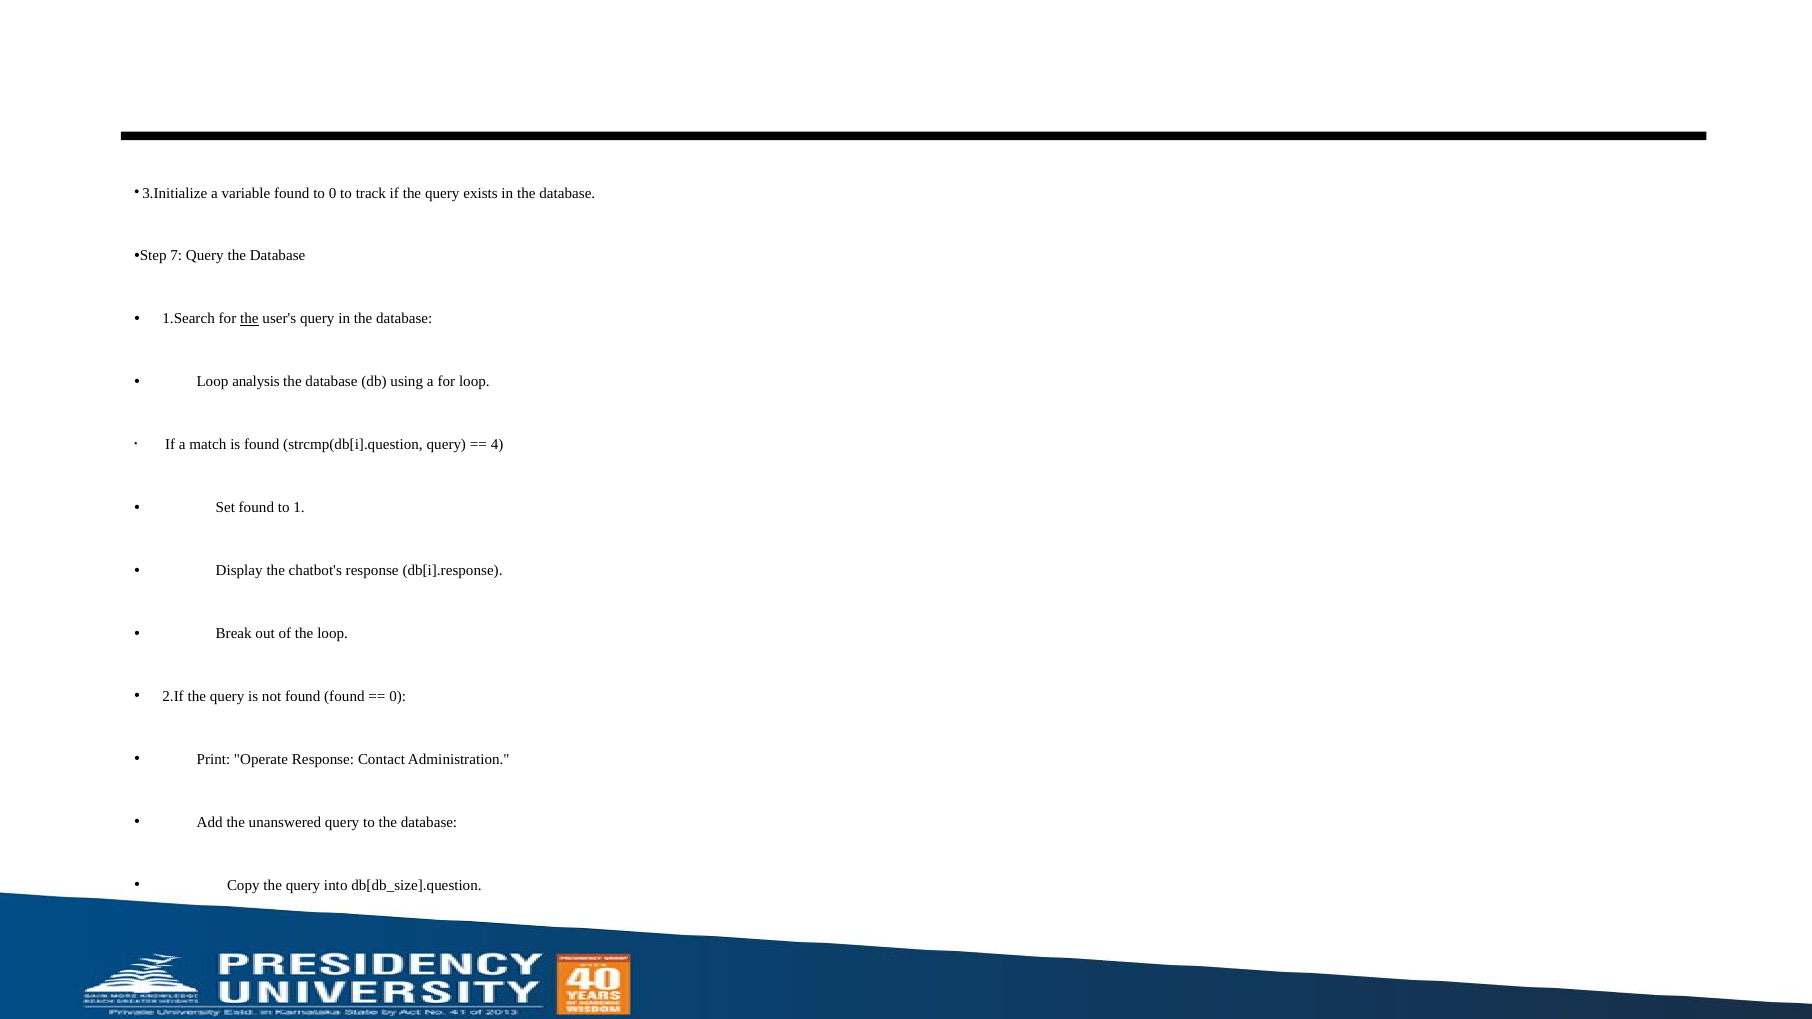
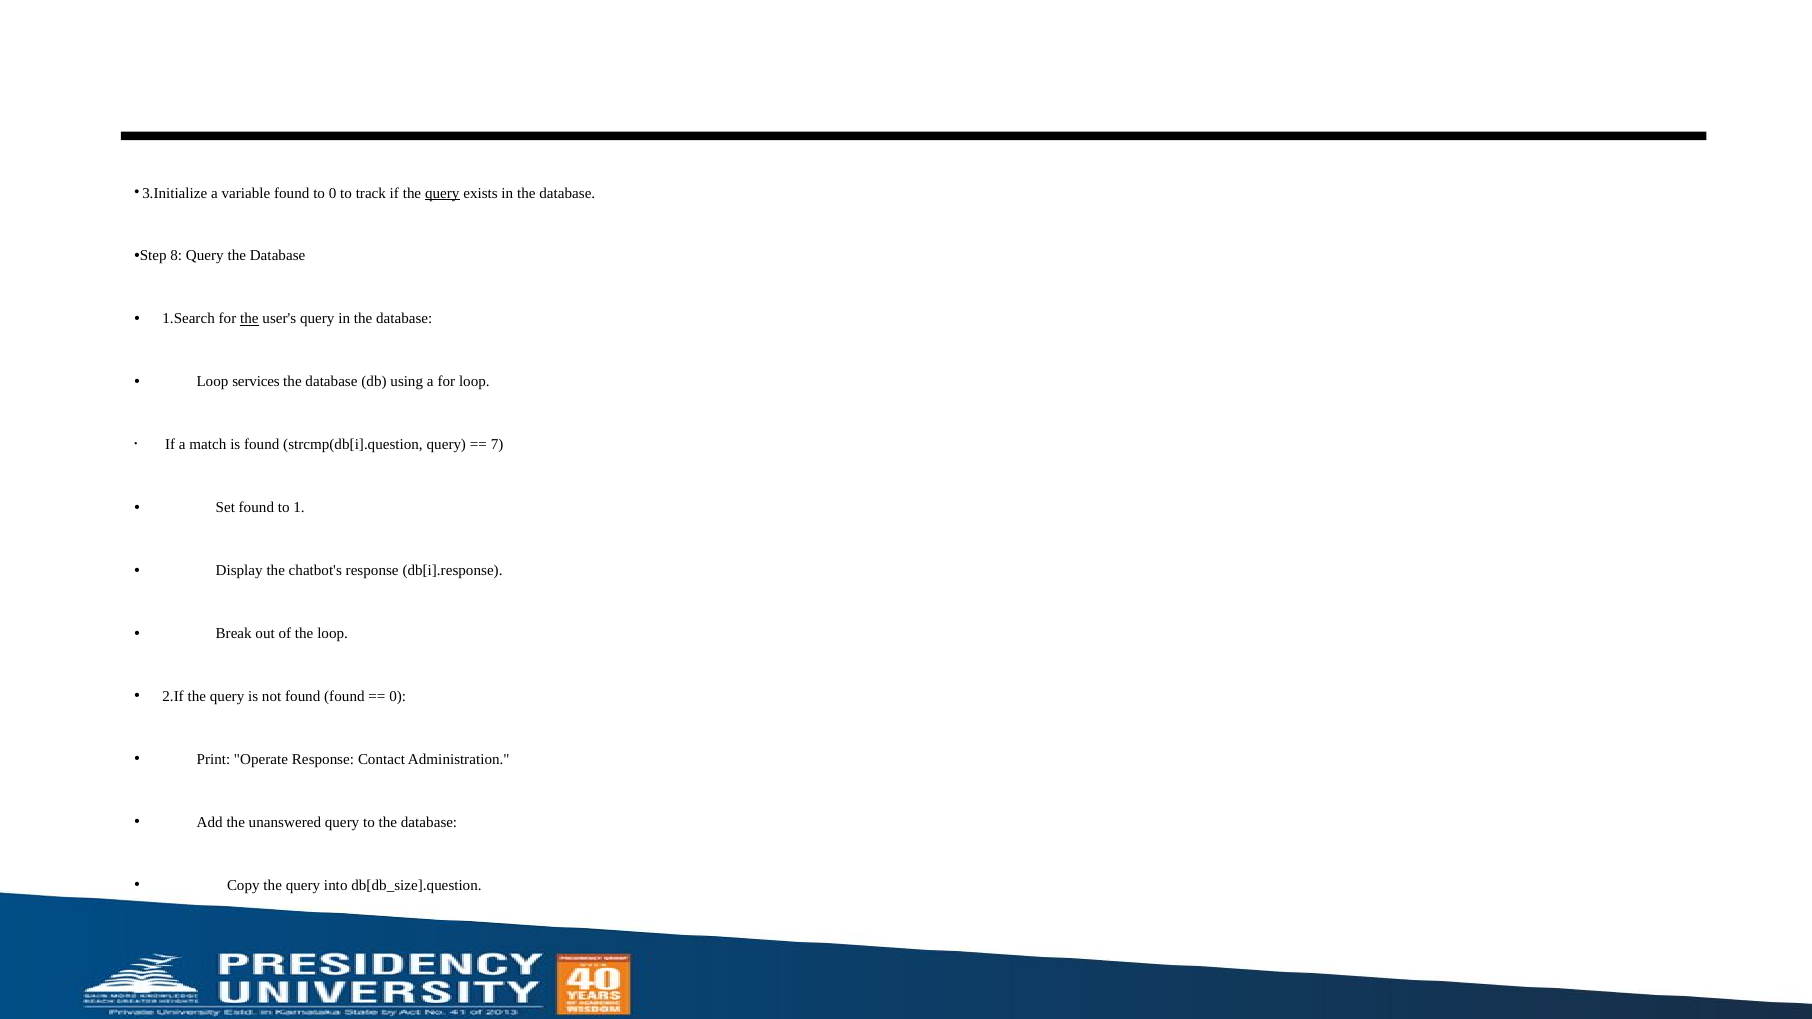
query at (442, 193) underline: none -> present
7: 7 -> 8
analysis: analysis -> services
4: 4 -> 7
